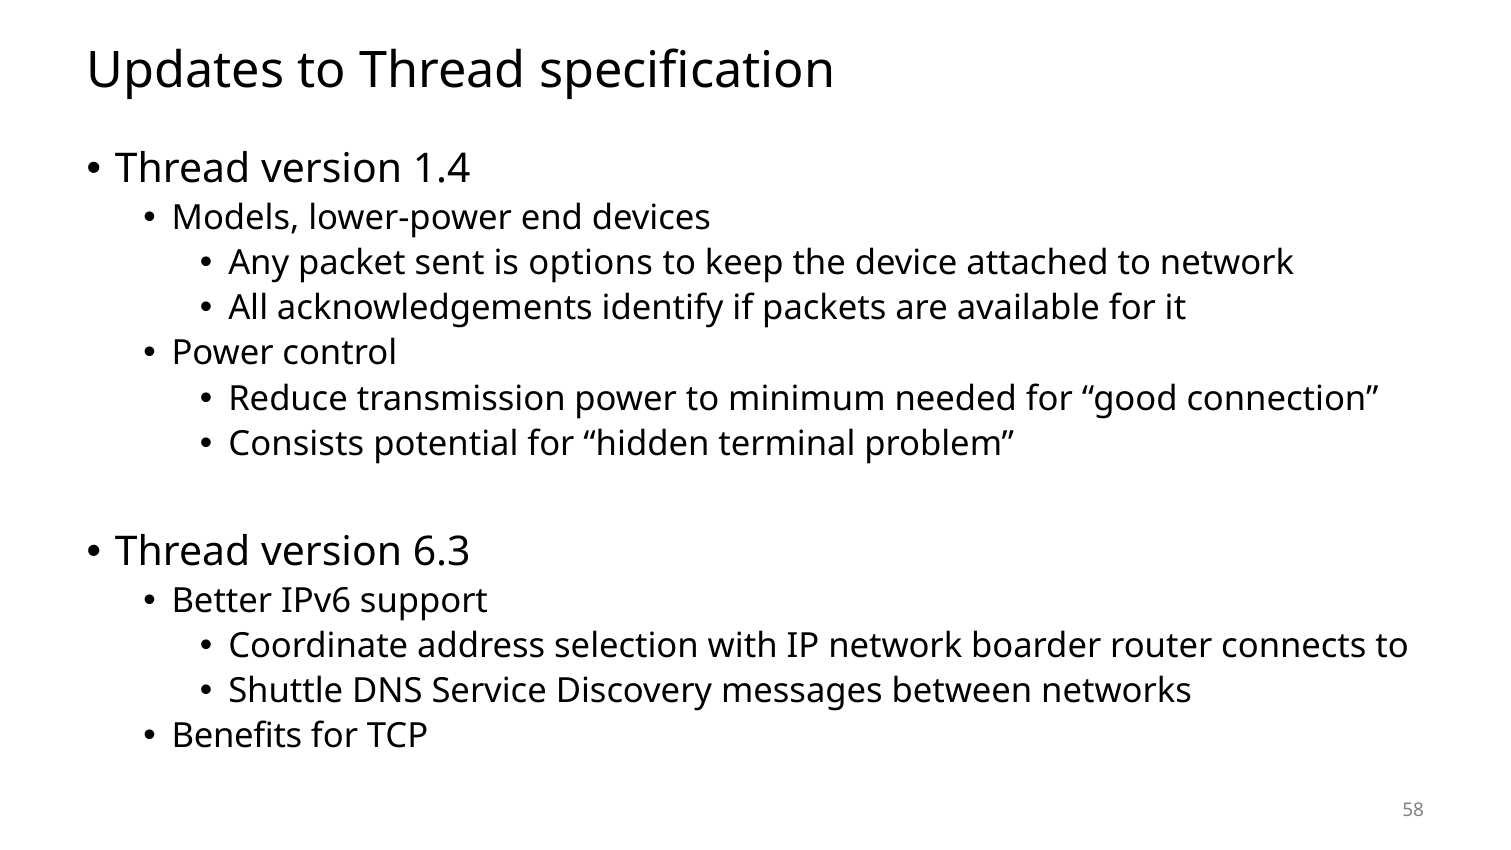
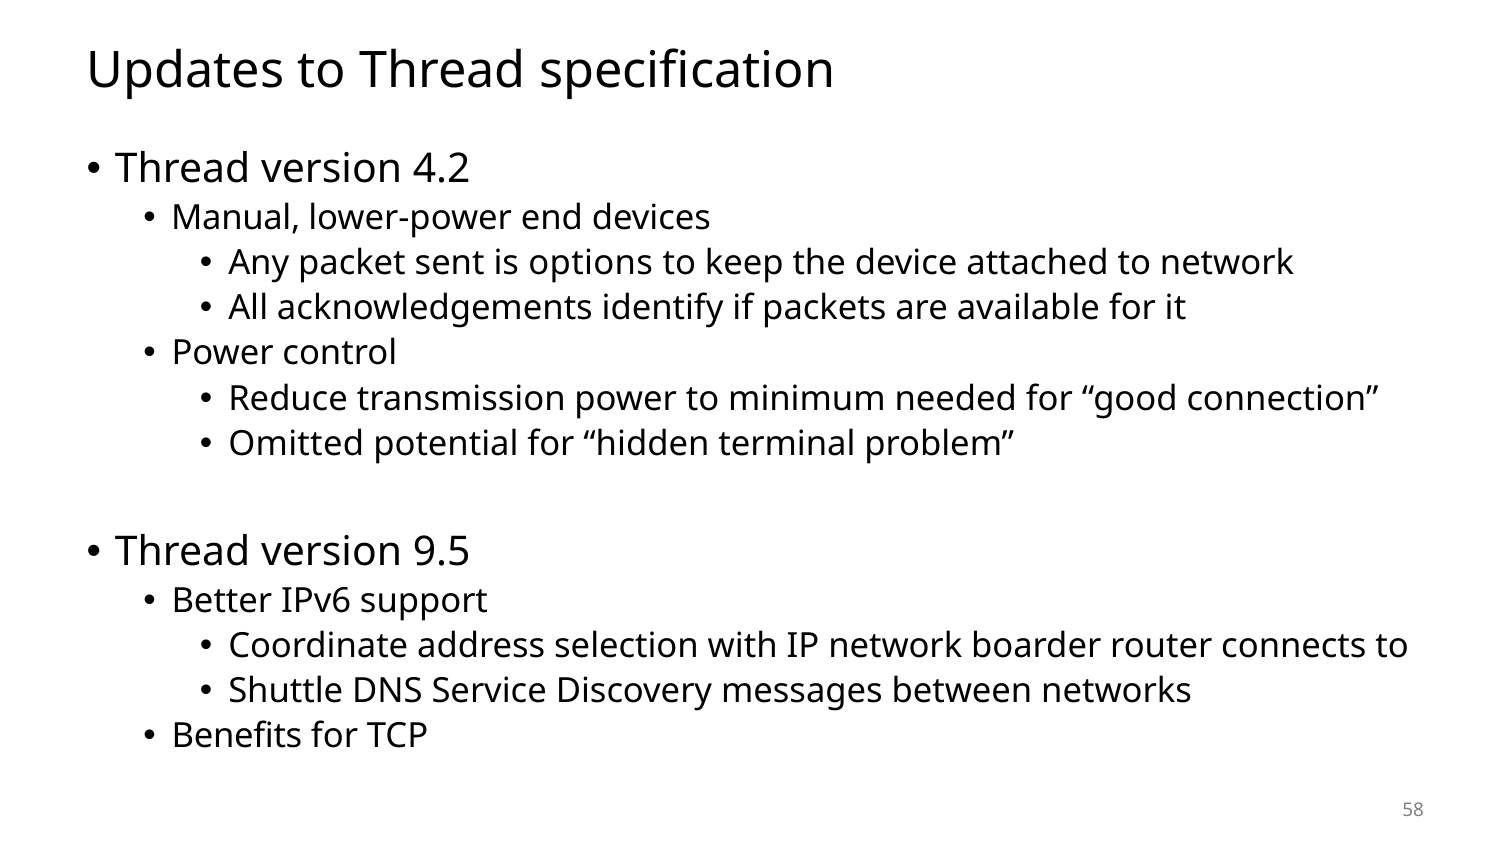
1.4: 1.4 -> 4.2
Models: Models -> Manual
Consists: Consists -> Omitted
6.3: 6.3 -> 9.5
